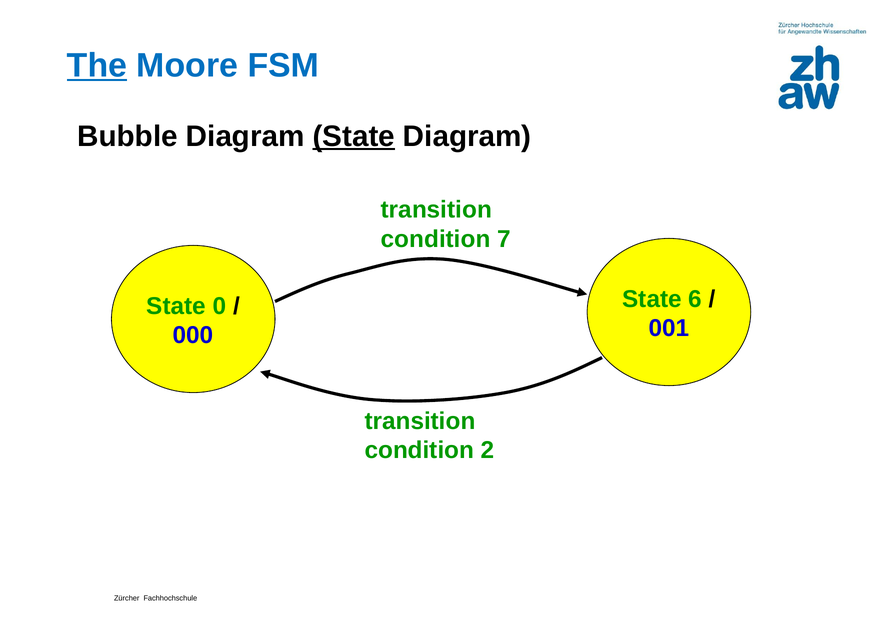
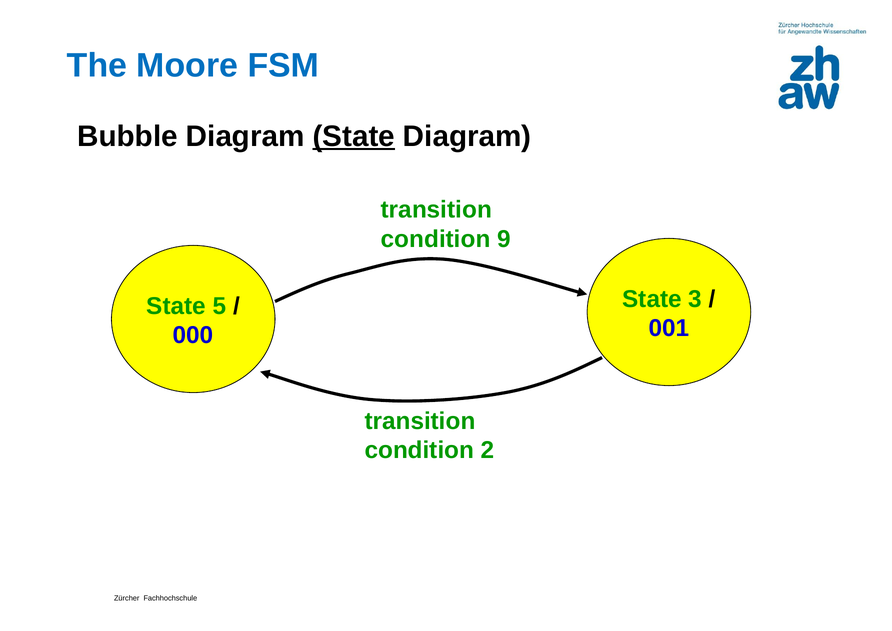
The underline: present -> none
7: 7 -> 9
6: 6 -> 3
0: 0 -> 5
